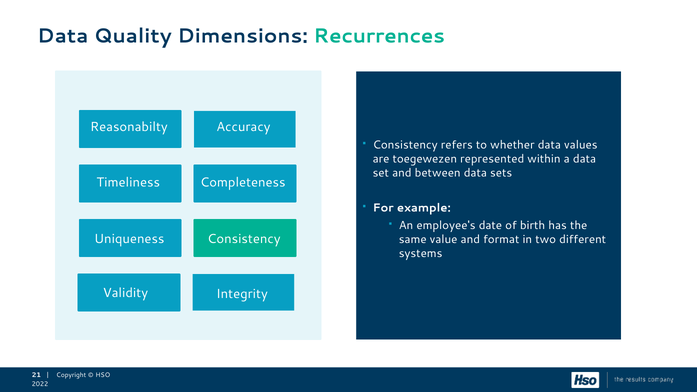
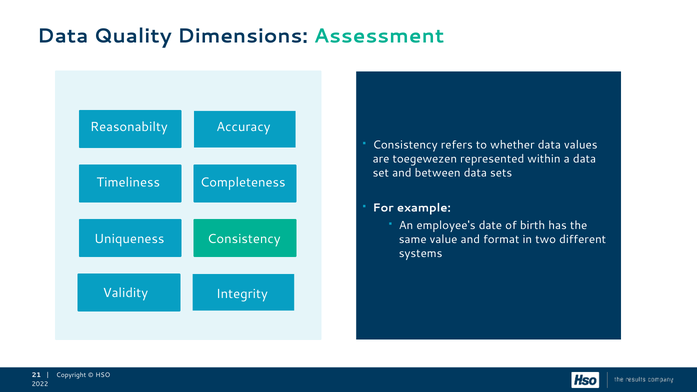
Recurrences: Recurrences -> Assessment
